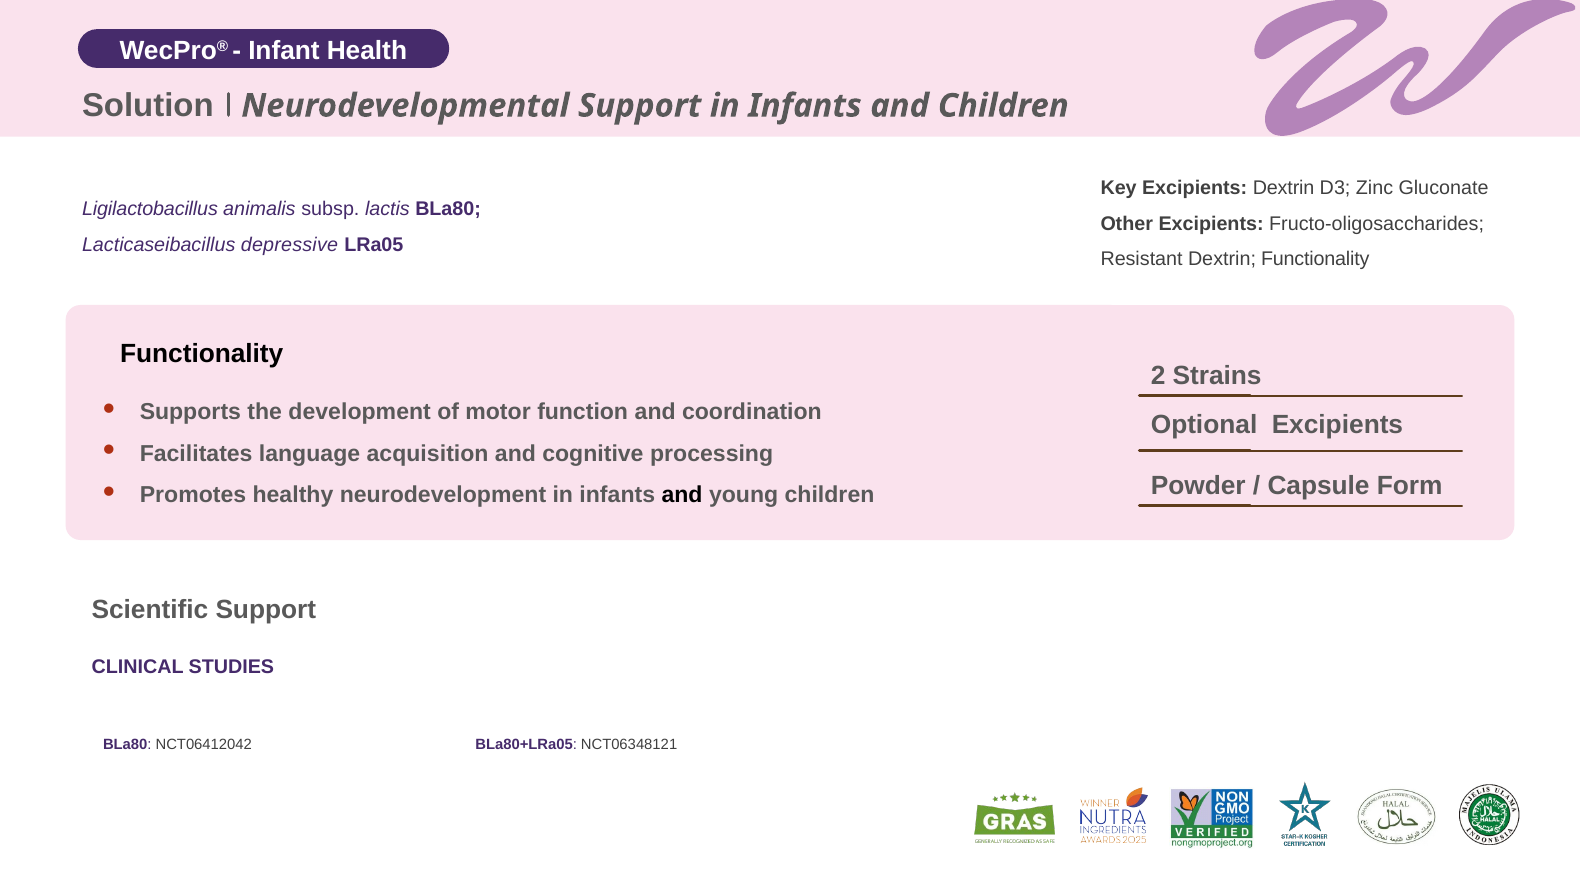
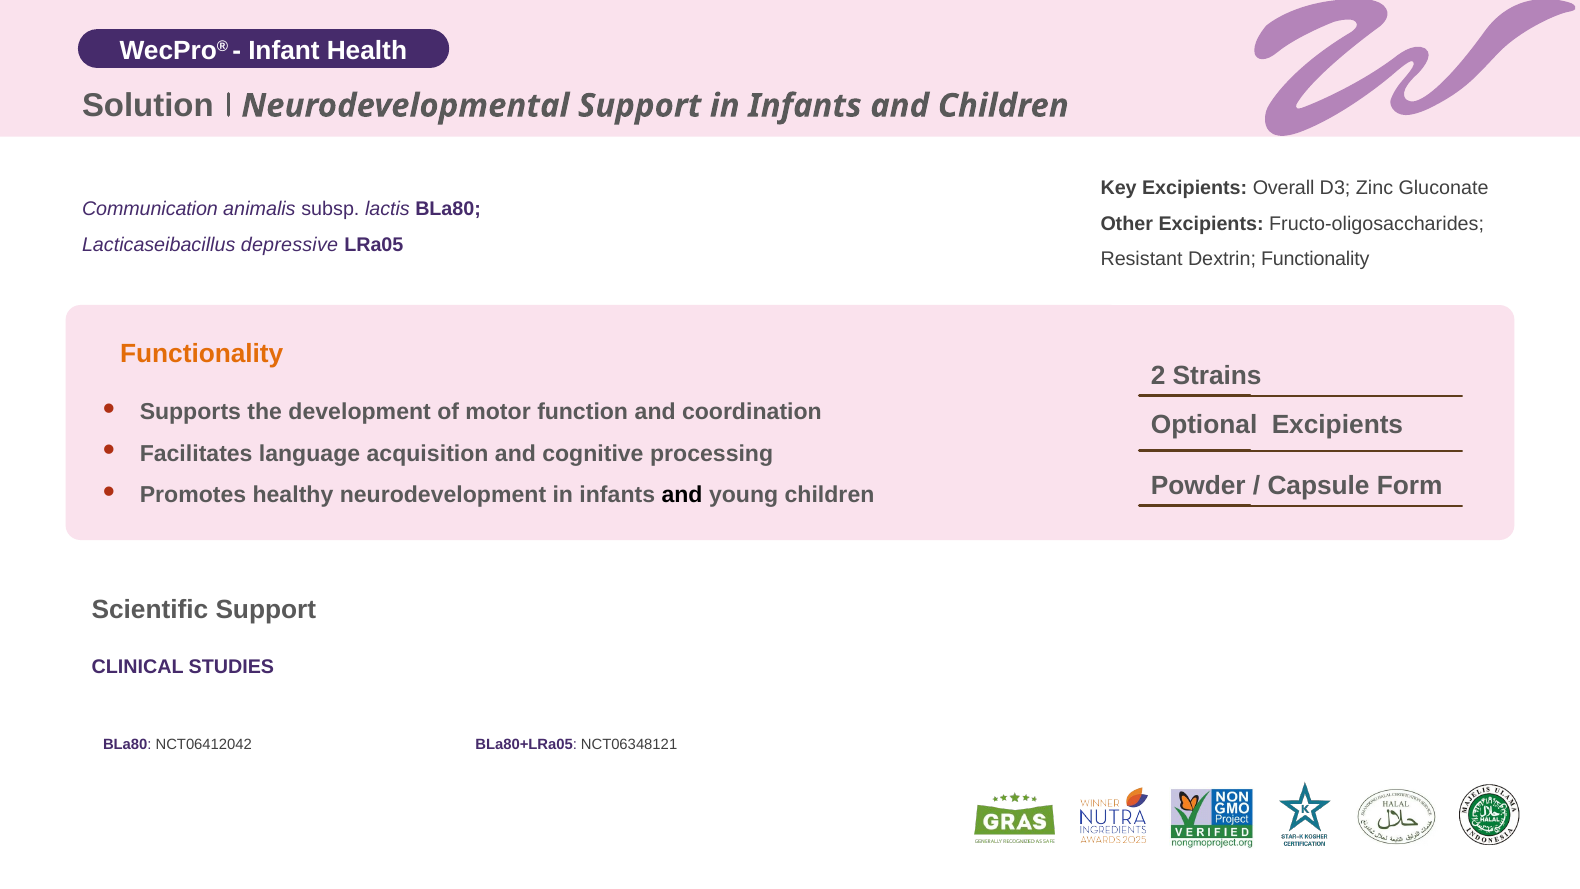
Excipients Dextrin: Dextrin -> Overall
Ligilactobacillus: Ligilactobacillus -> Communication
Functionality at (202, 353) colour: black -> orange
